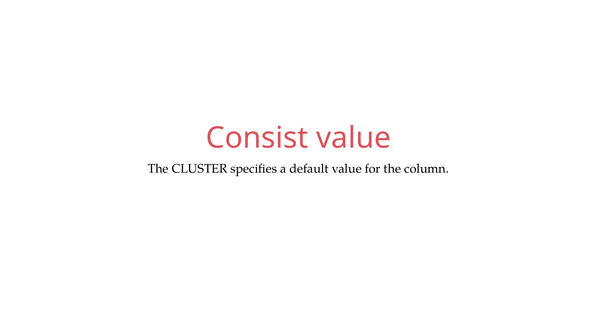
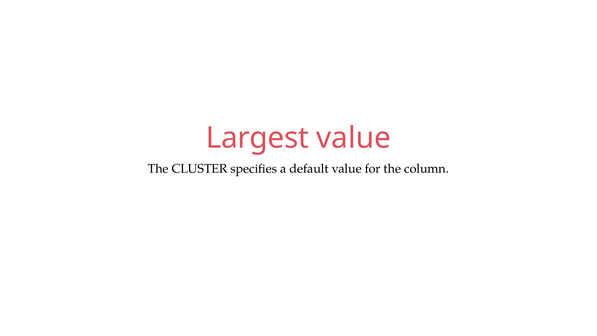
Consist: Consist -> Largest
